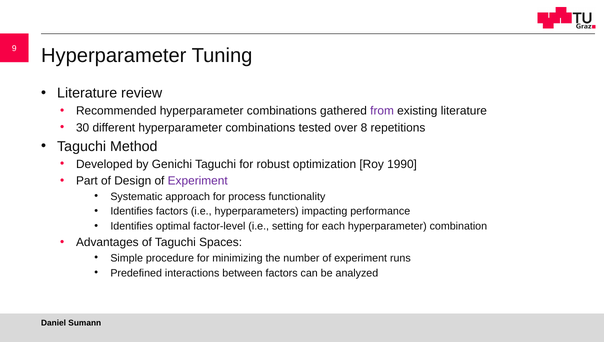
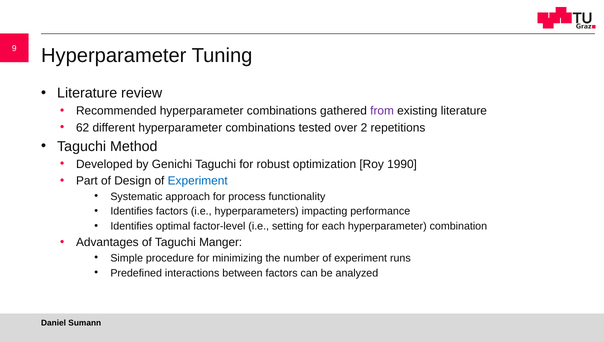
30: 30 -> 62
8: 8 -> 2
Experiment at (198, 181) colour: purple -> blue
Spaces: Spaces -> Manger
